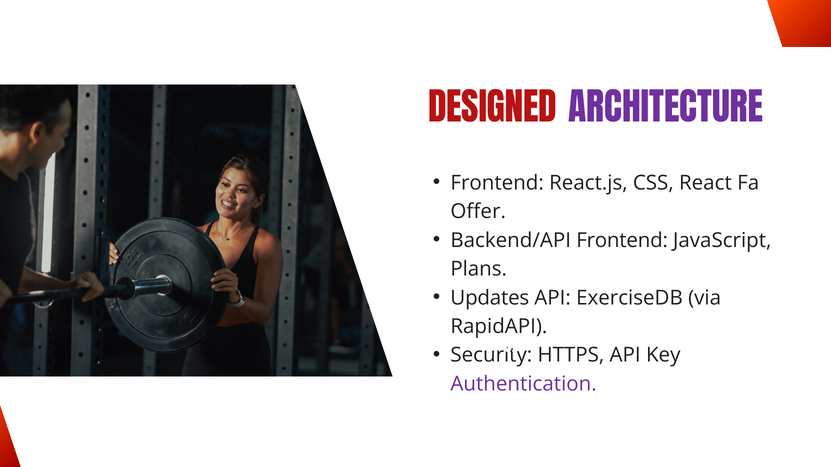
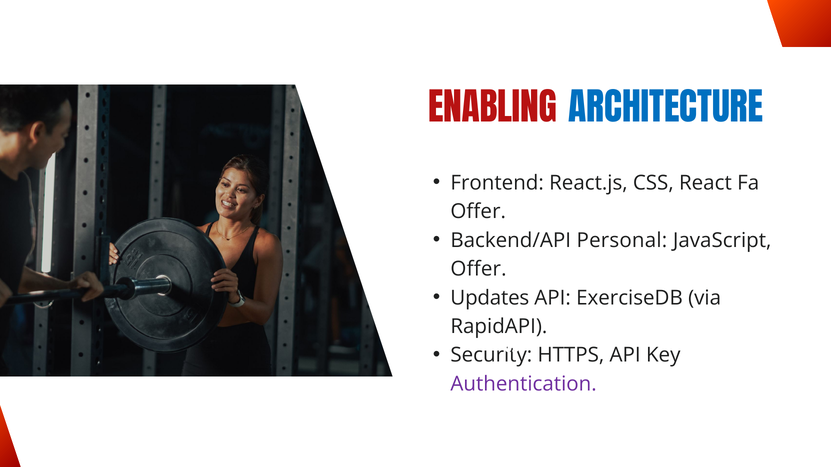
DESIGNED: DESIGNED -> ENABLING
ARCHITECTURE colour: purple -> blue
Backend/API Frontend: Frontend -> Personal
Plans at (479, 269): Plans -> Offer
